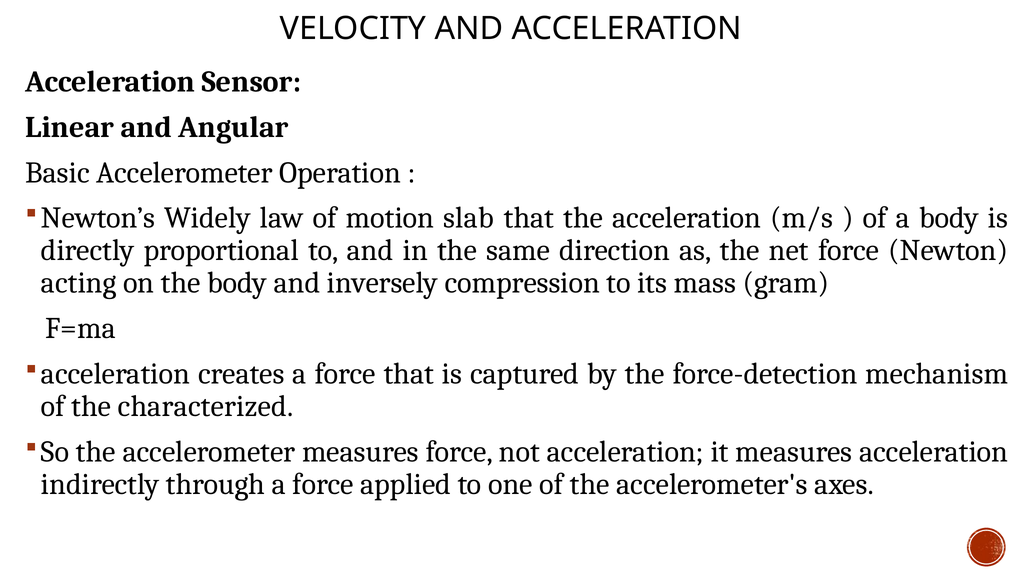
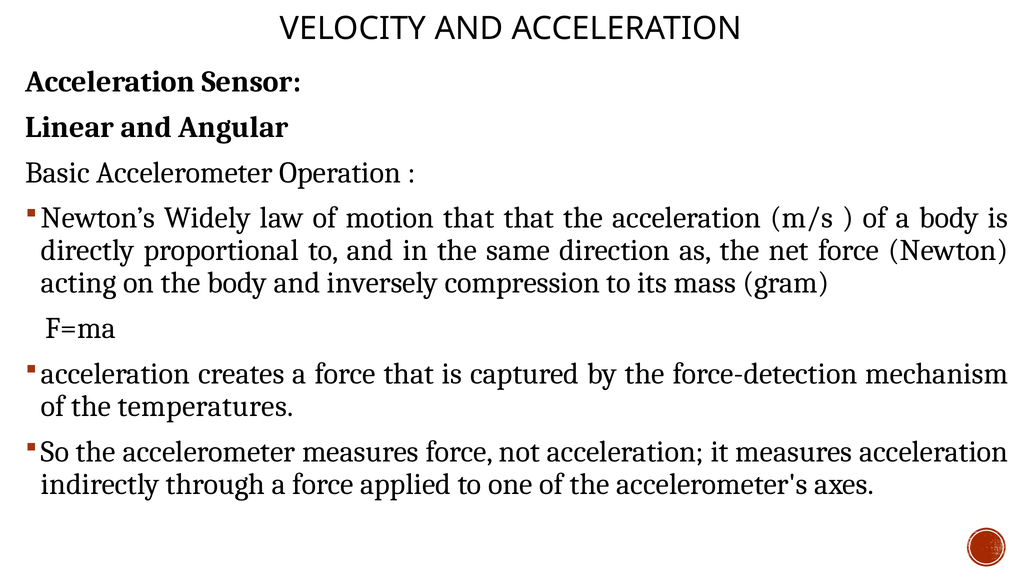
motion slab: slab -> that
characterized: characterized -> temperatures
